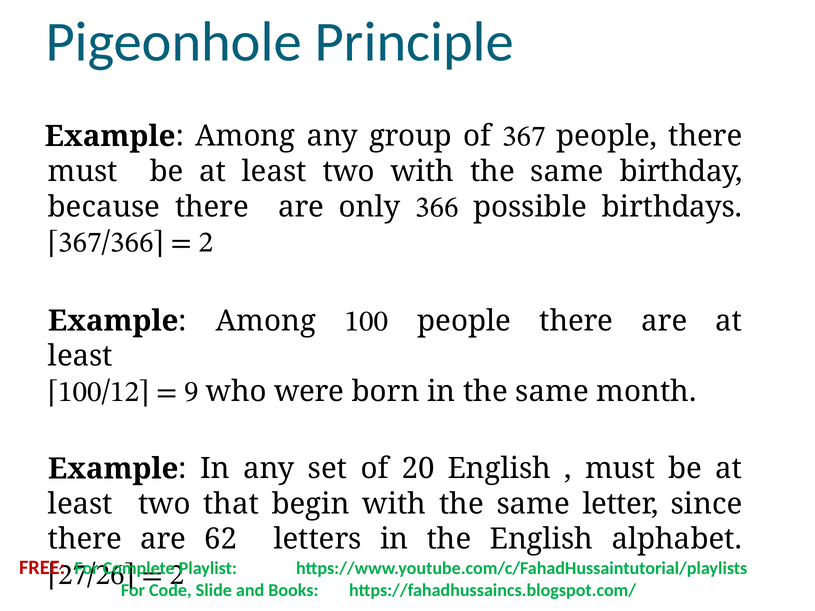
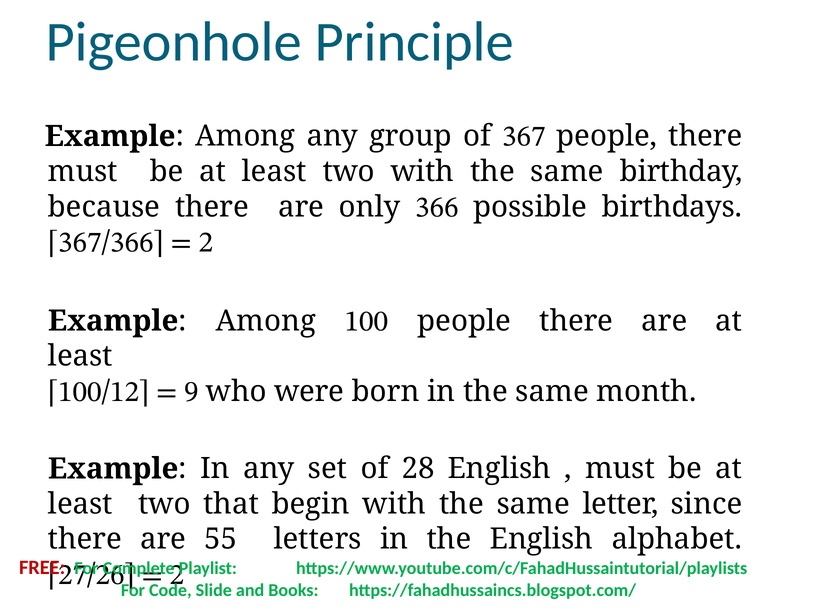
20: 20 -> 28
62: 62 -> 55
